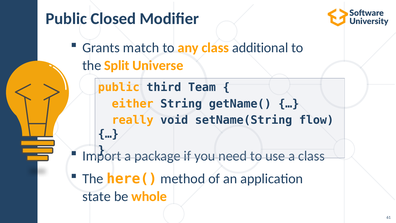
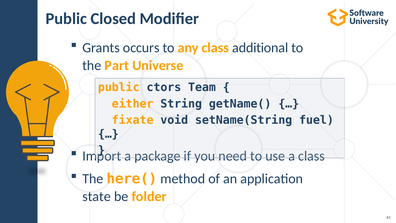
match: match -> occurs
Split: Split -> Part
third: third -> ctors
really: really -> fixate
flow: flow -> fuel
whole: whole -> folder
